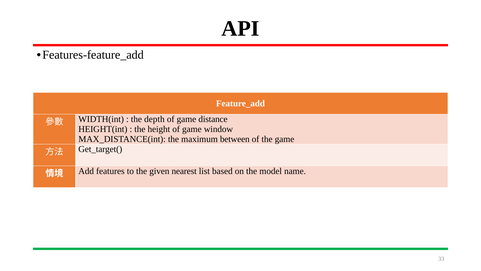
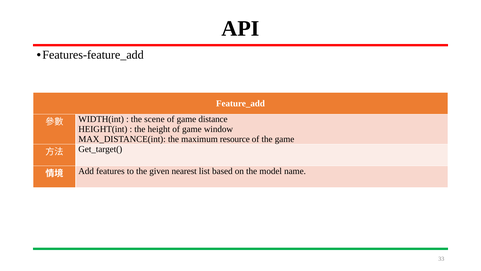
depth: depth -> scene
between: between -> resource
